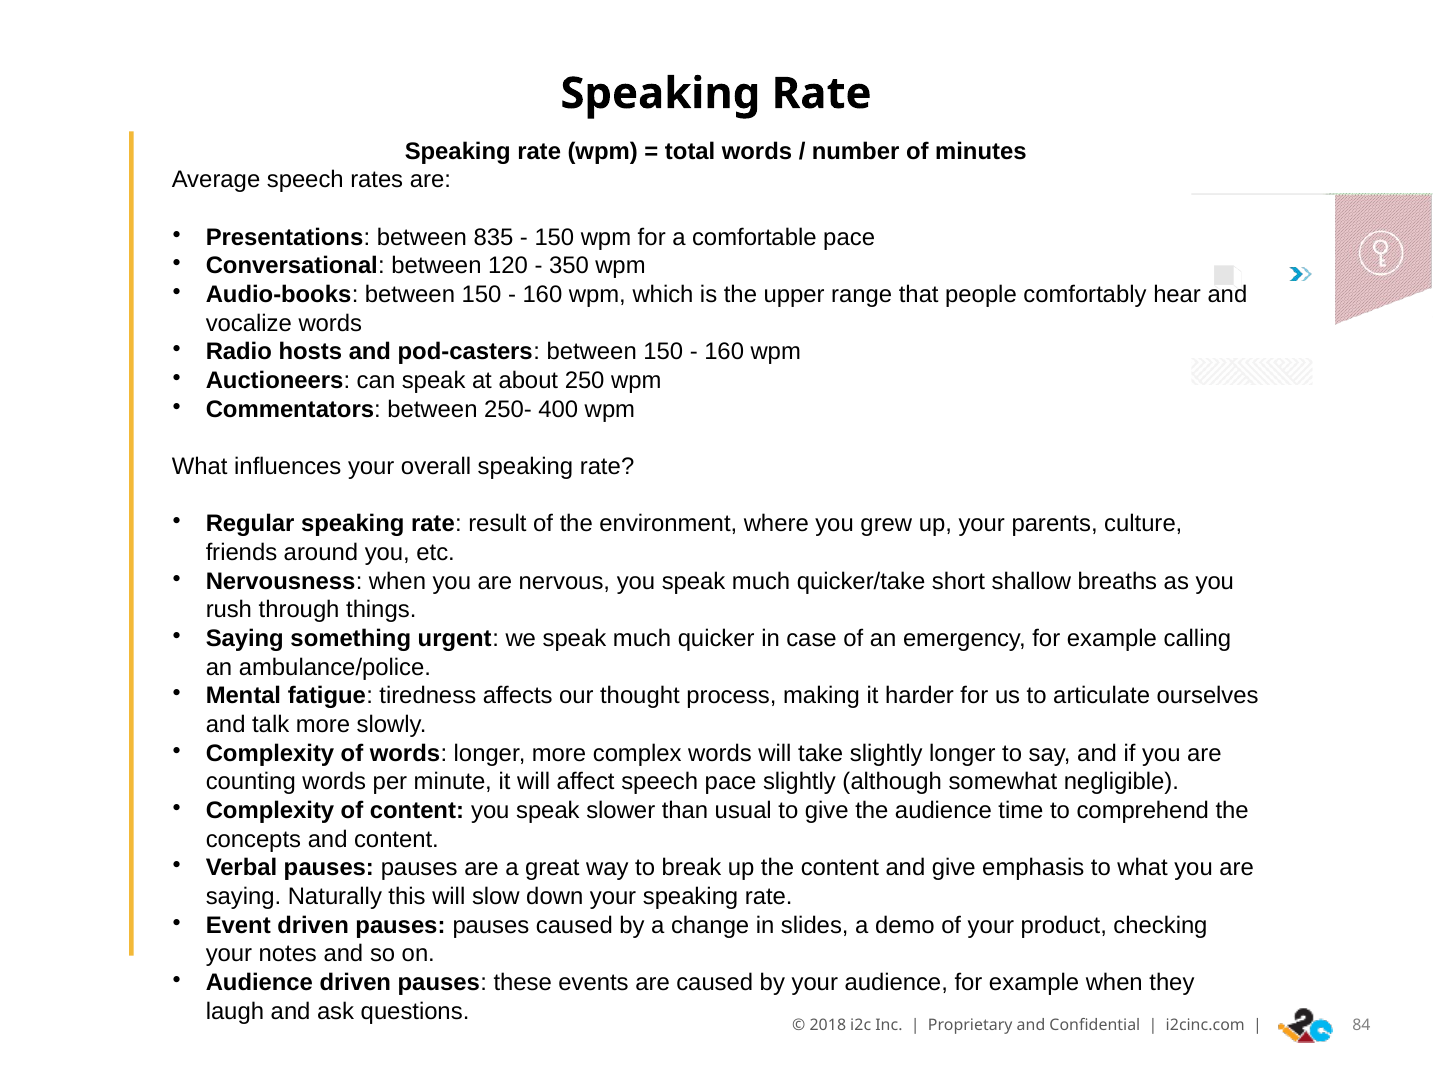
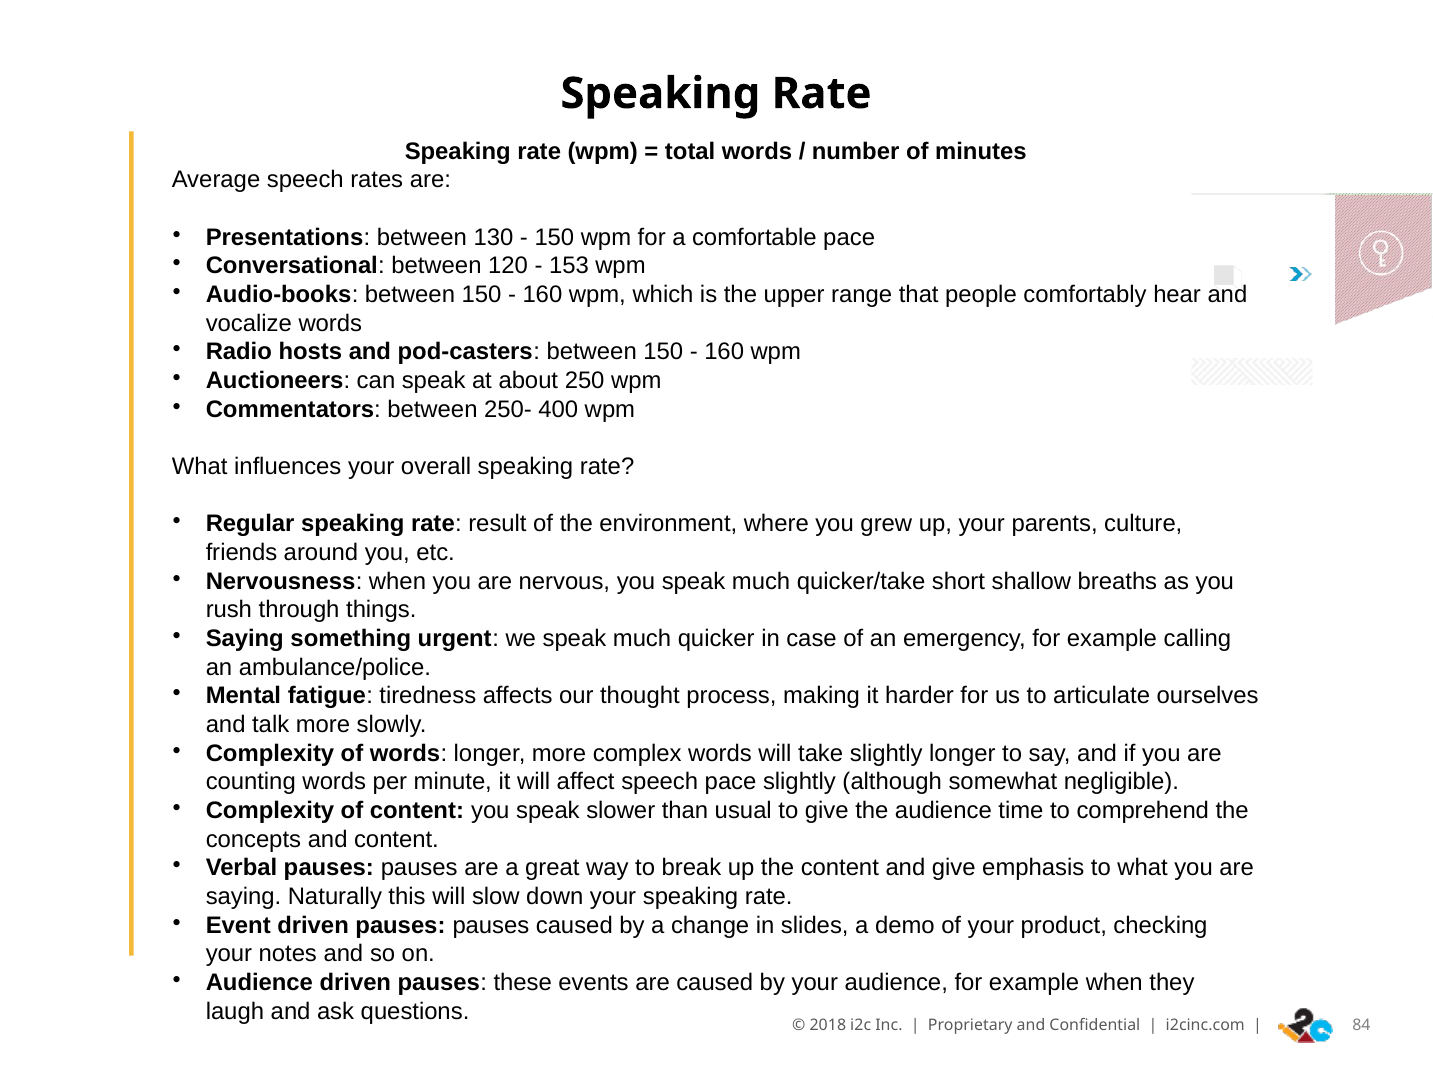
835: 835 -> 130
350: 350 -> 153
